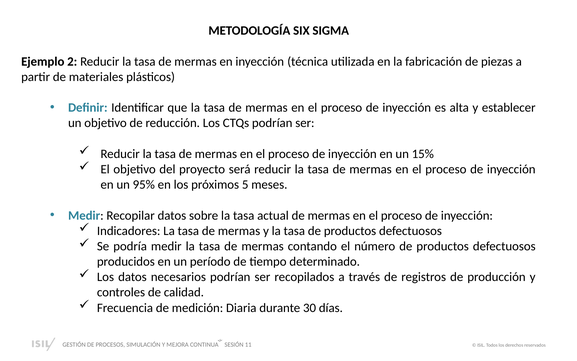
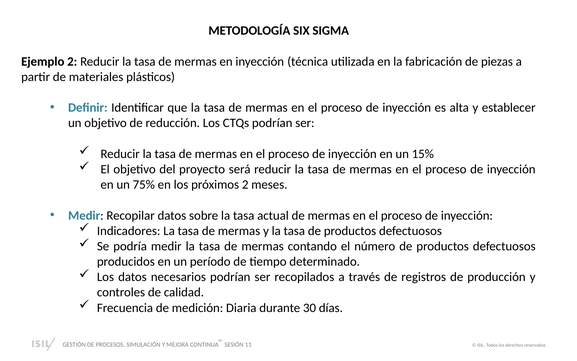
95%: 95% -> 75%
próximos 5: 5 -> 2
